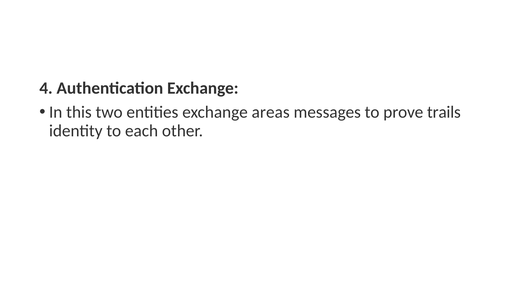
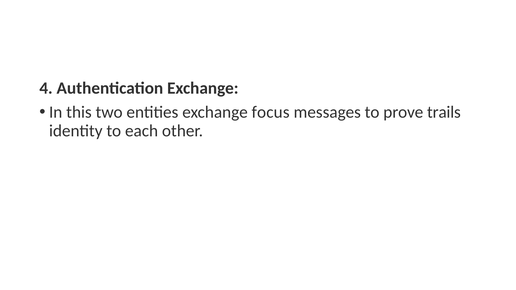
areas: areas -> focus
